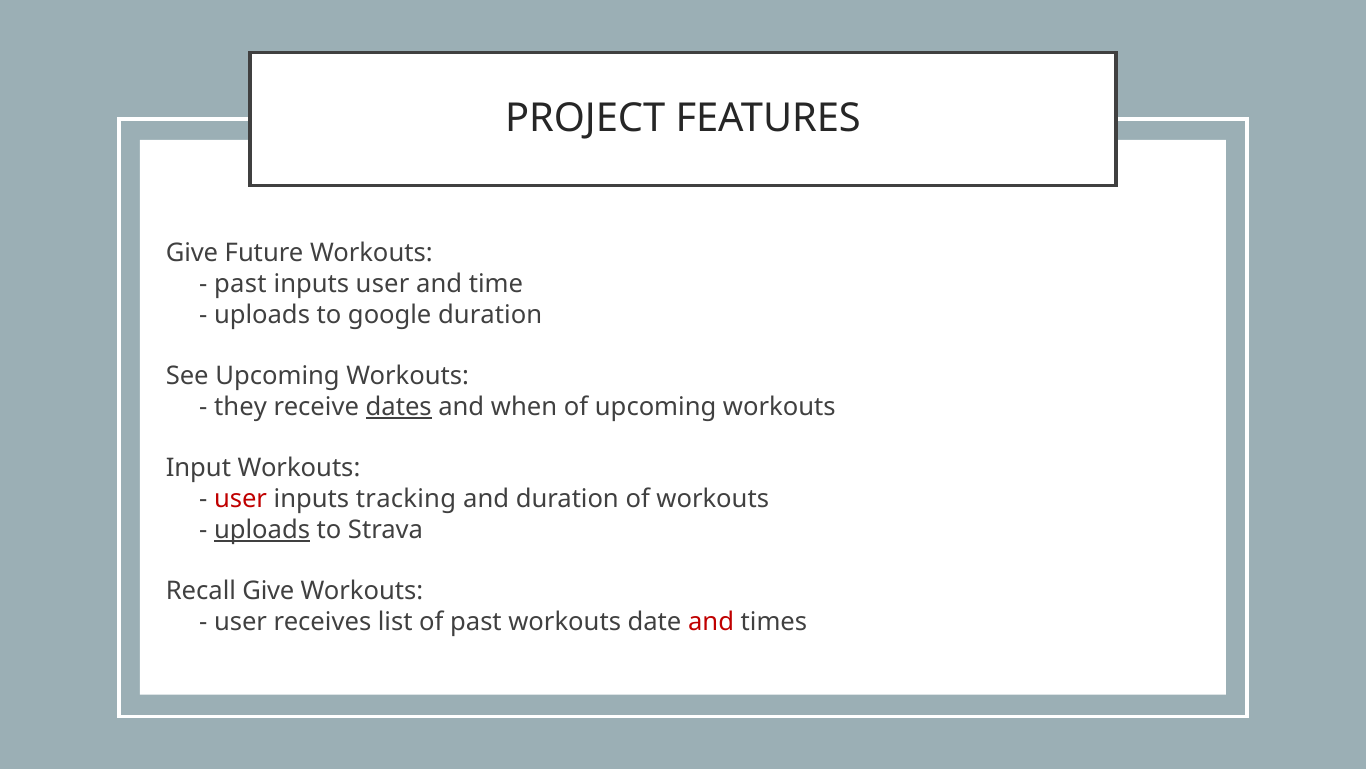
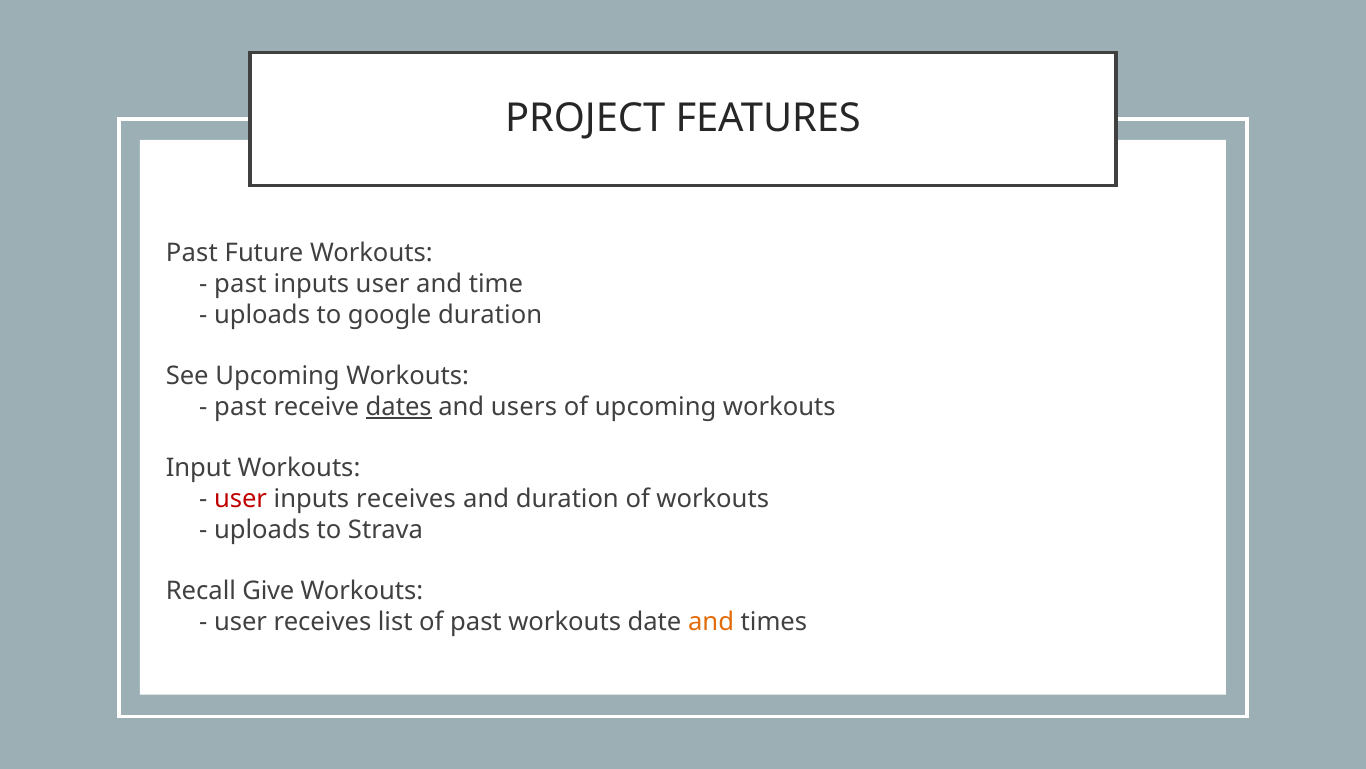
Give at (192, 253): Give -> Past
they at (240, 407): they -> past
when: when -> users
inputs tracking: tracking -> receives
uploads at (262, 530) underline: present -> none
and at (711, 622) colour: red -> orange
